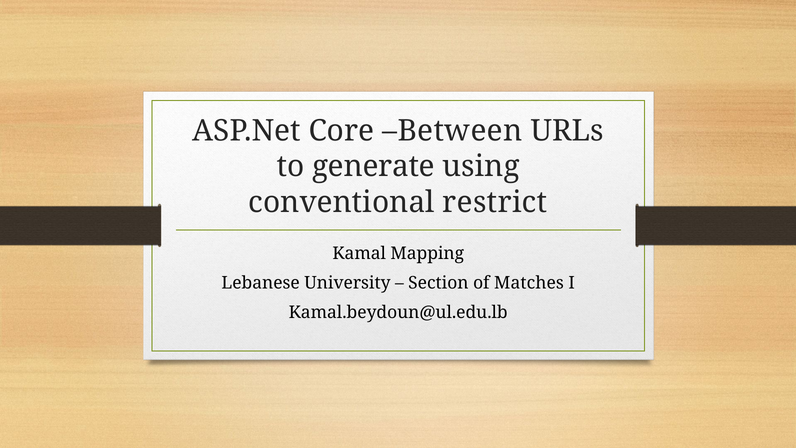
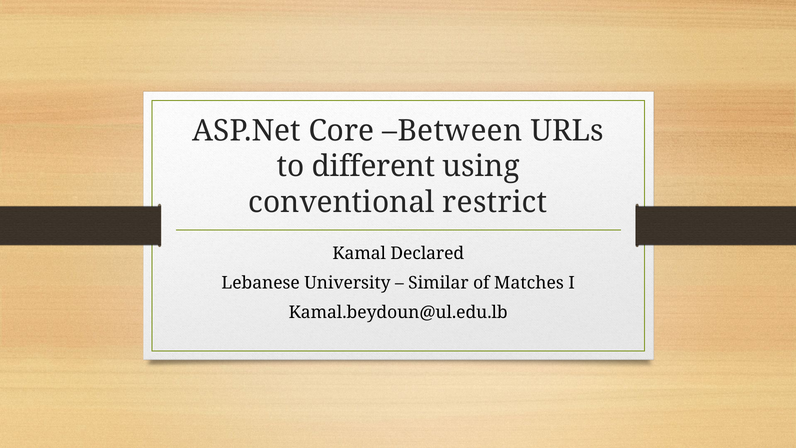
generate: generate -> different
Mapping: Mapping -> Declared
Section: Section -> Similar
